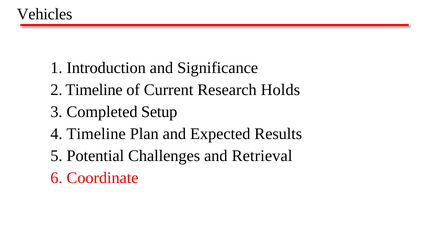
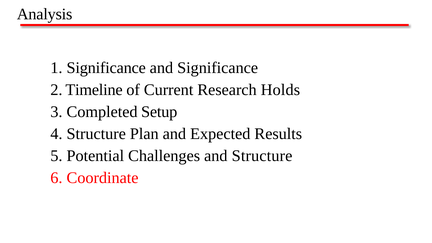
Vehicles: Vehicles -> Analysis
1 Introduction: Introduction -> Significance
4 Timeline: Timeline -> Structure
and Retrieval: Retrieval -> Structure
